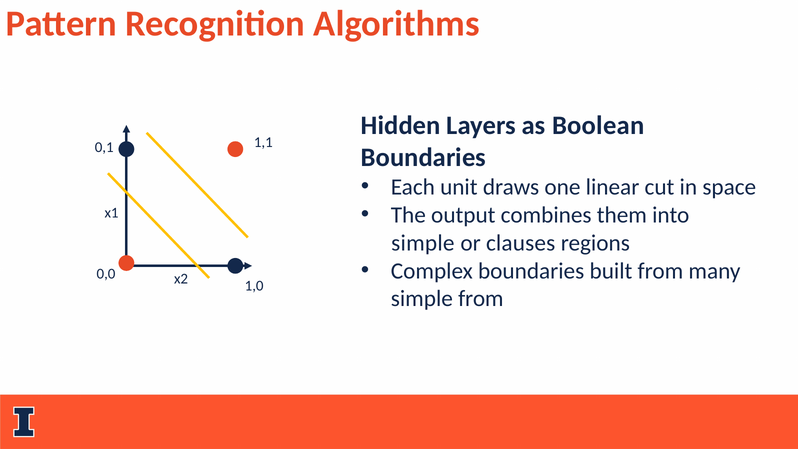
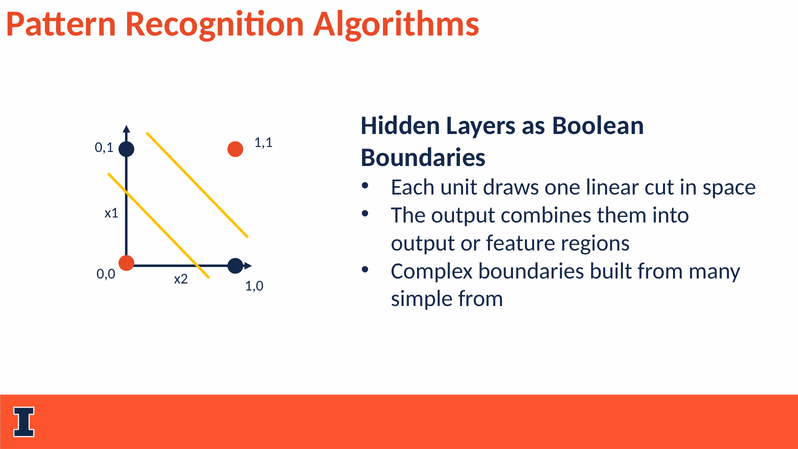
simple at (423, 243): simple -> output
clauses: clauses -> feature
